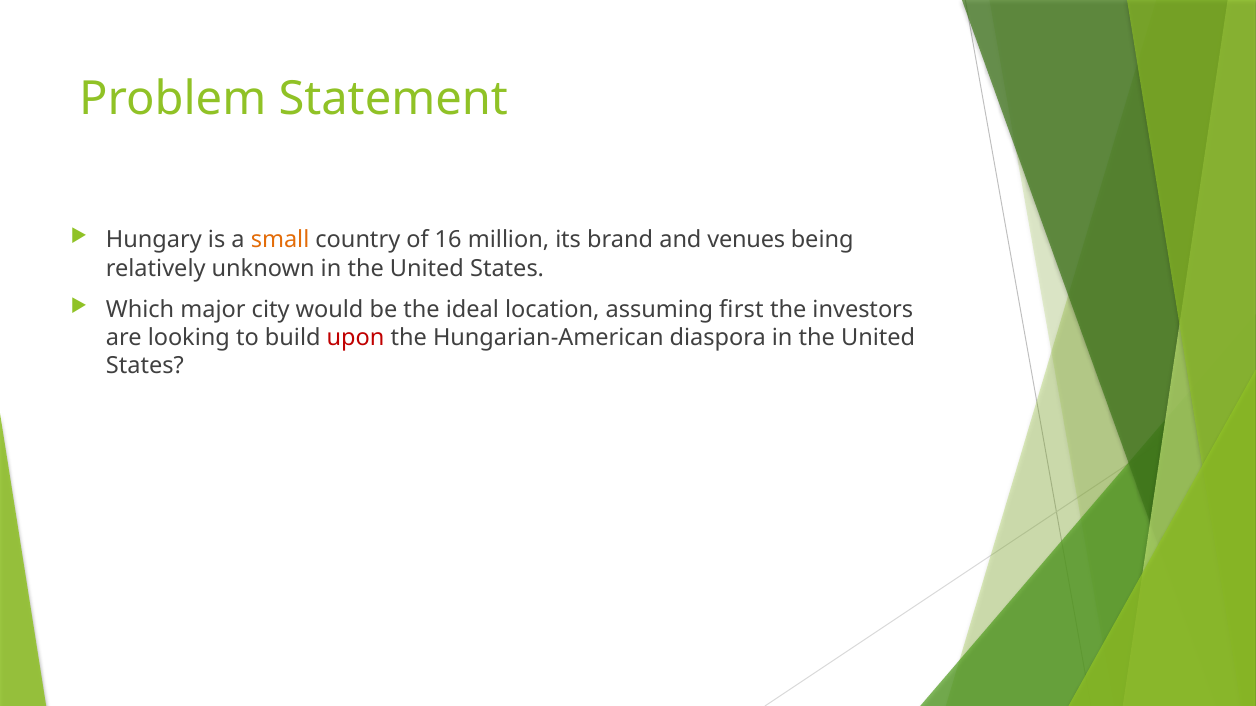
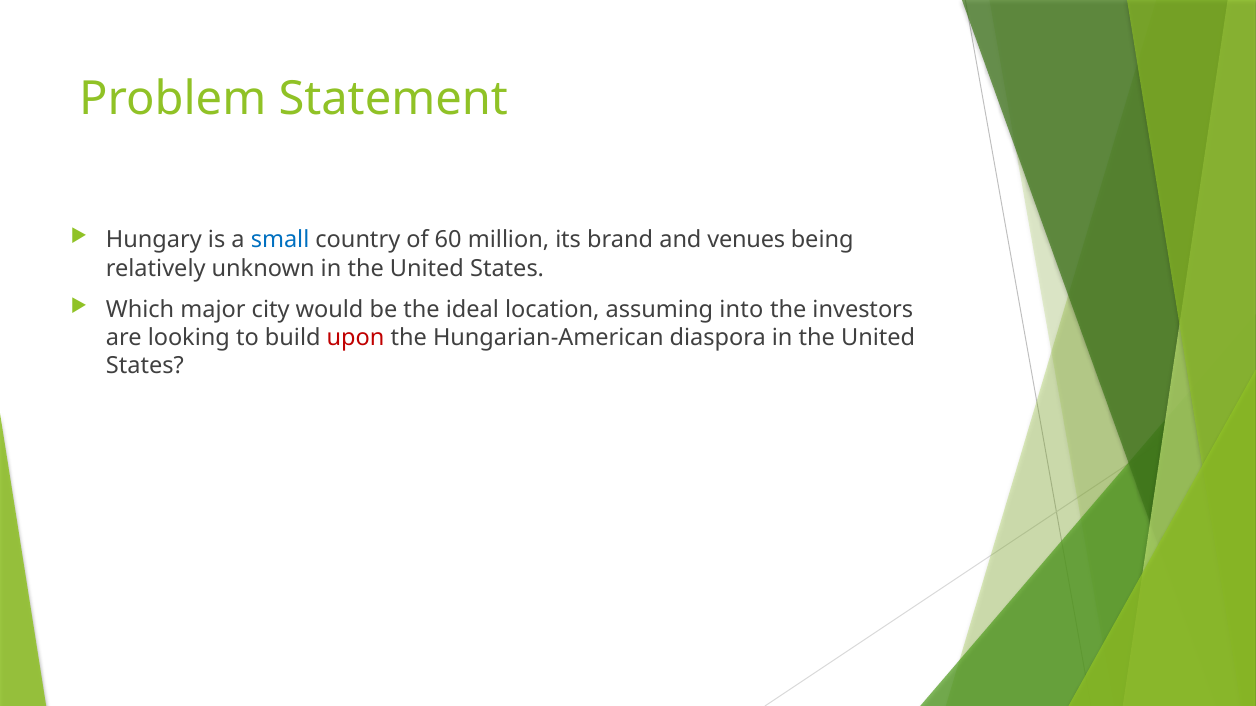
small colour: orange -> blue
16: 16 -> 60
first: first -> into
